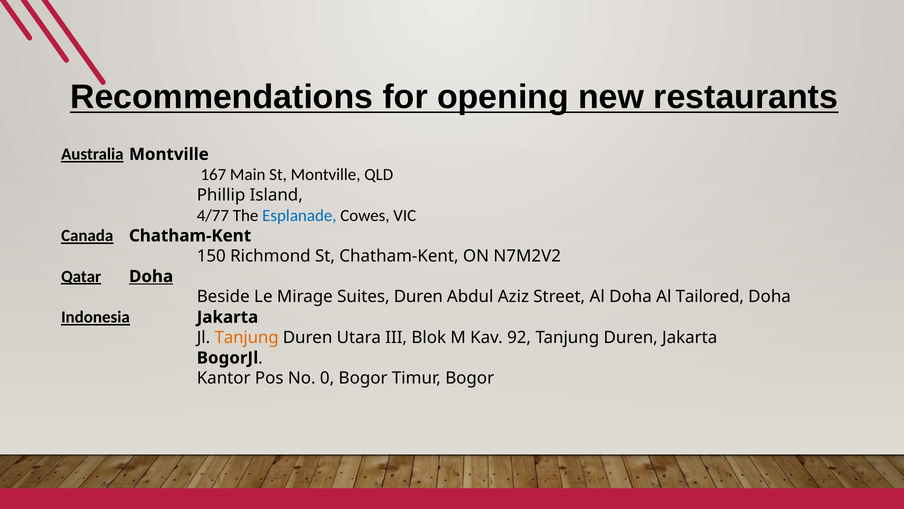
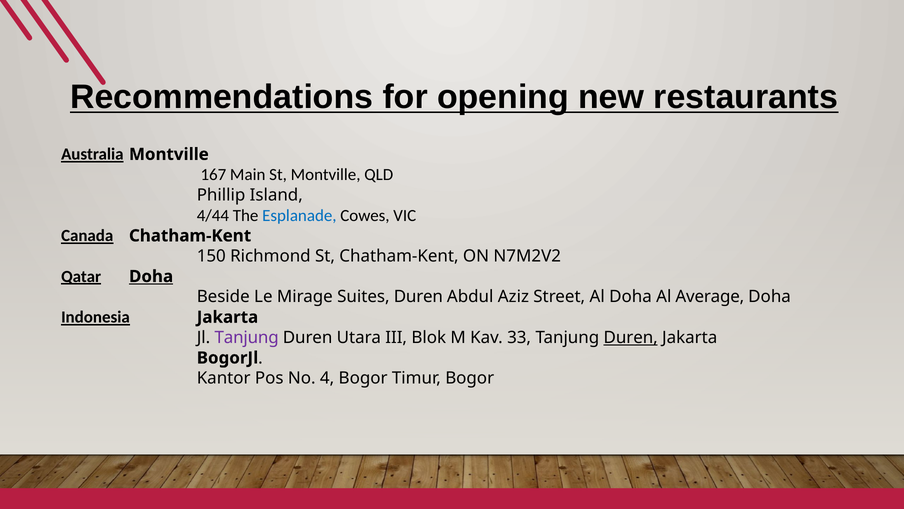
4/77: 4/77 -> 4/44
Tailored: Tailored -> Average
Tanjung at (247, 337) colour: orange -> purple
92: 92 -> 33
Duren at (631, 337) underline: none -> present
0: 0 -> 4
